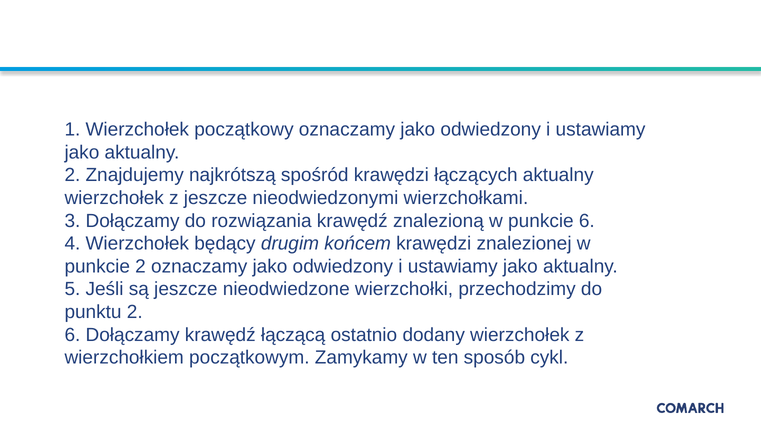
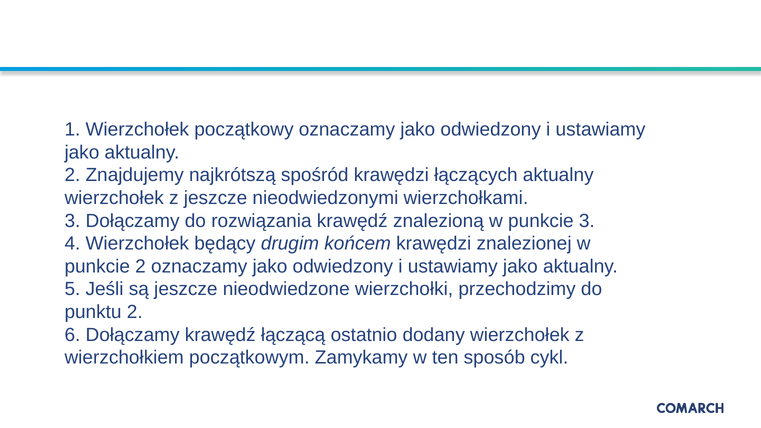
punkcie 6: 6 -> 3
